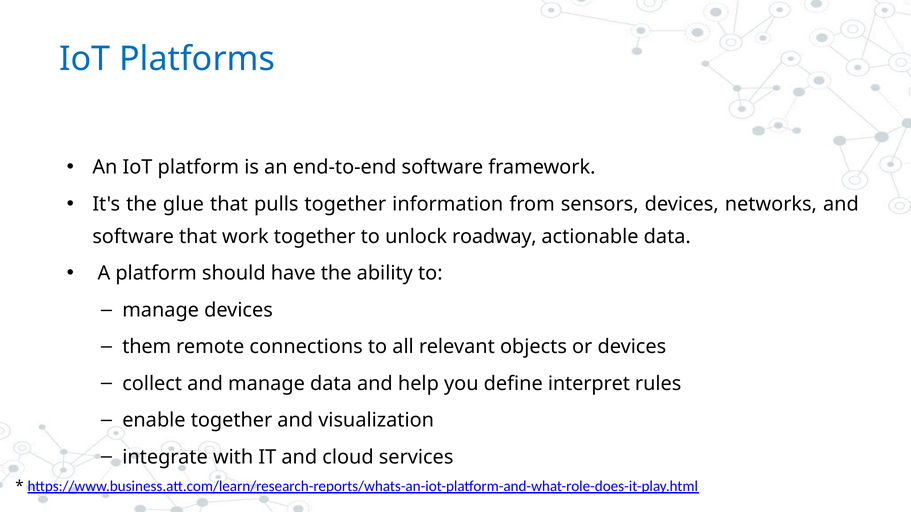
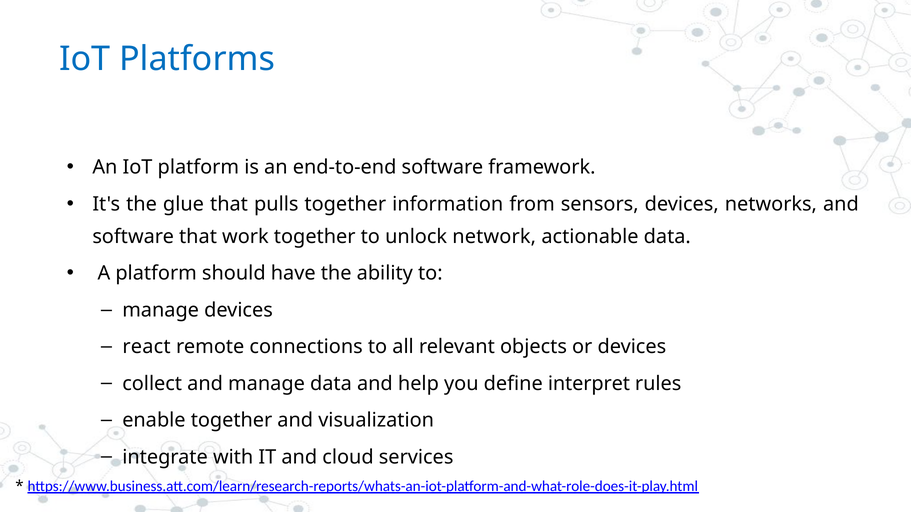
roadway: roadway -> network
them: them -> react
